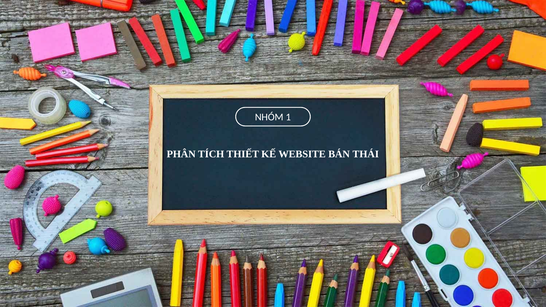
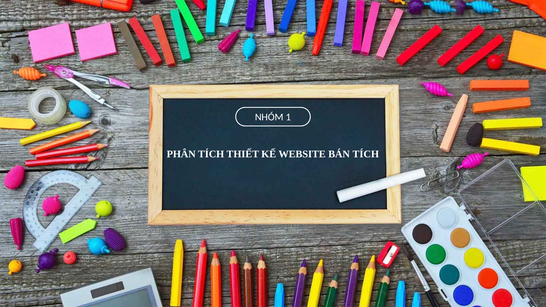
BÁN THÁI: THÁI -> TÍCH
